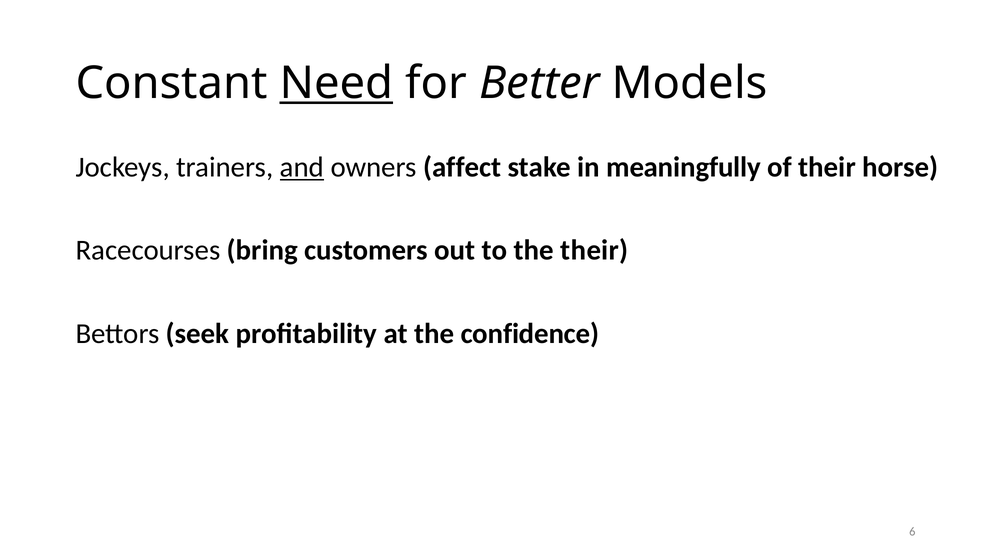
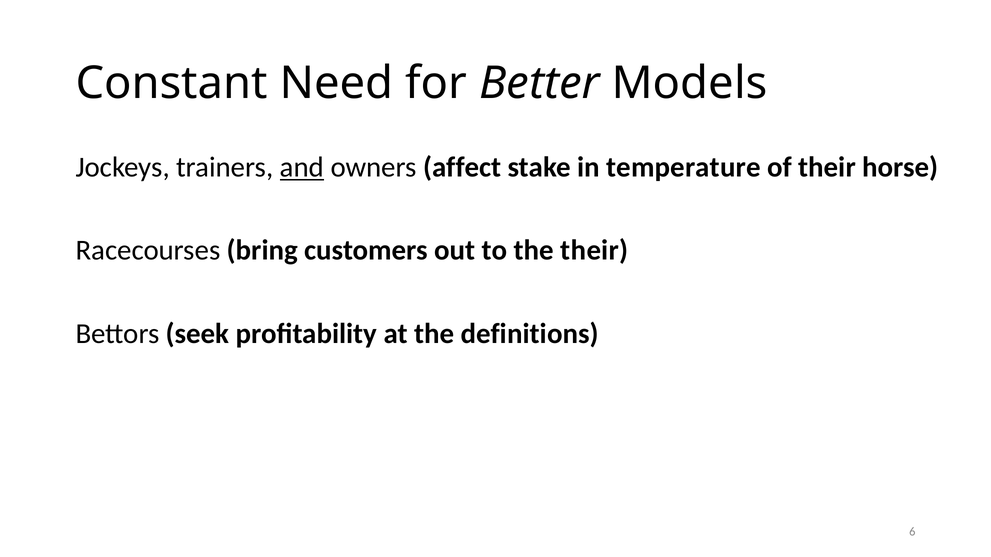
Need underline: present -> none
meaningfully: meaningfully -> temperature
confidence: confidence -> definitions
